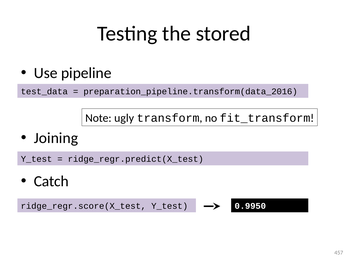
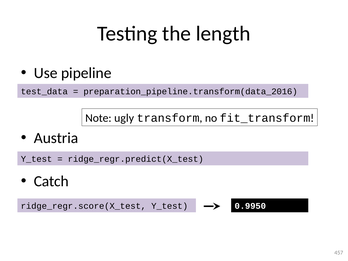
stored: stored -> length
Joining: Joining -> Austria
